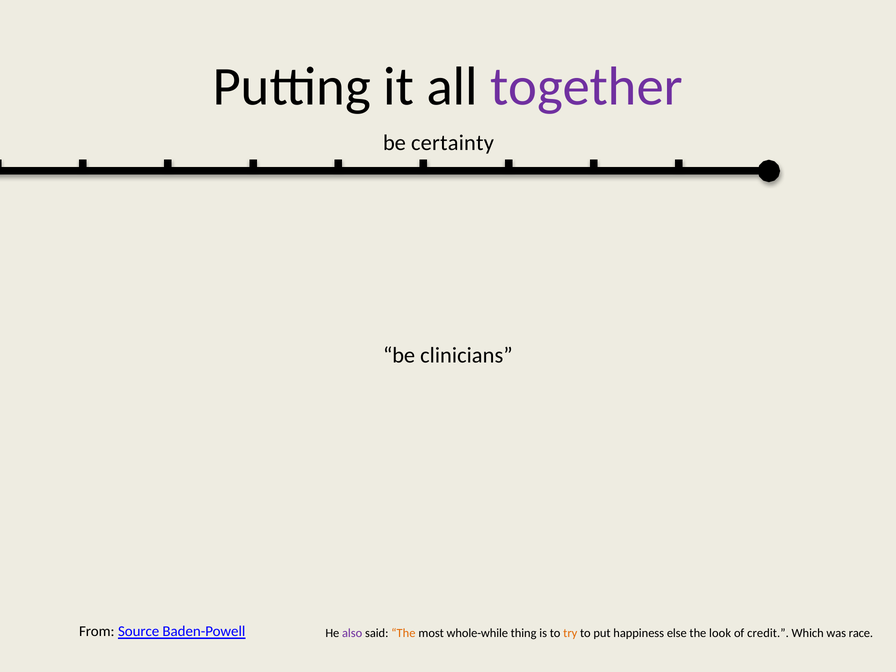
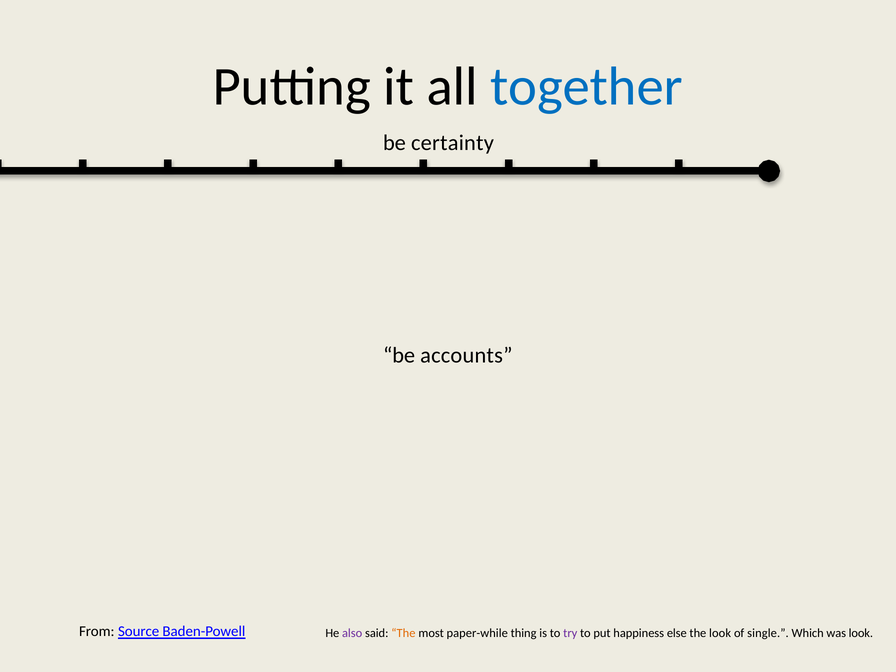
together colour: purple -> blue
clinicians: clinicians -> accounts
whole-while: whole-while -> paper-while
try colour: orange -> purple
credit: credit -> single
was race: race -> look
